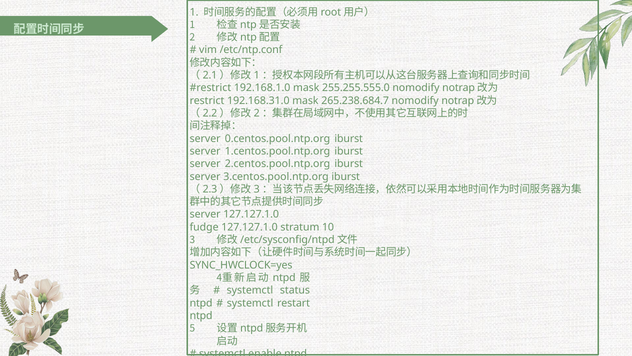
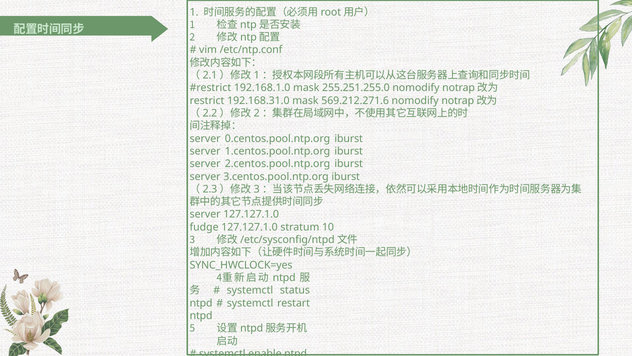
255.255.555.0: 255.255.555.0 -> 255.251.255.0
265.238.684.7: 265.238.684.7 -> 569.212.271.6
